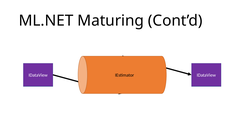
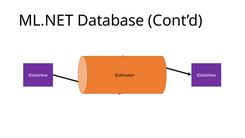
Maturing: Maturing -> Database
